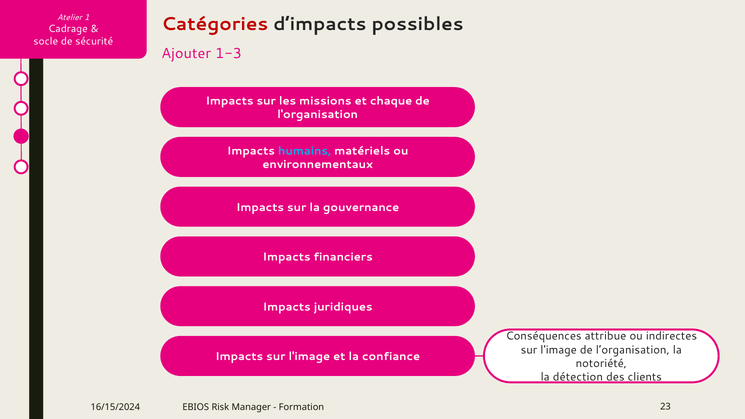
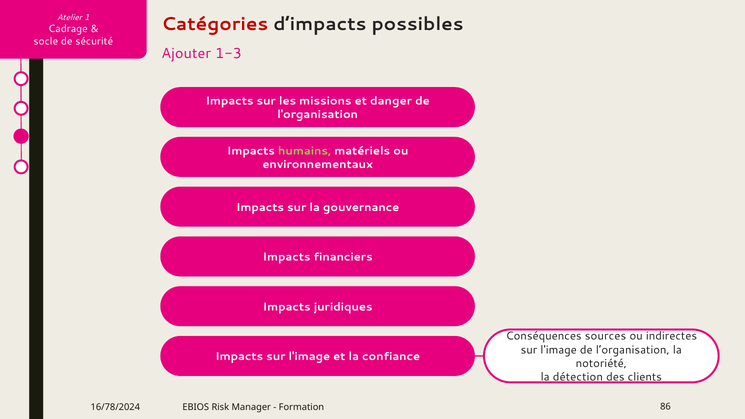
chaque: chaque -> danger
humains colour: light blue -> light green
attribue: attribue -> sources
16/15/2024: 16/15/2024 -> 16/78/2024
23: 23 -> 86
